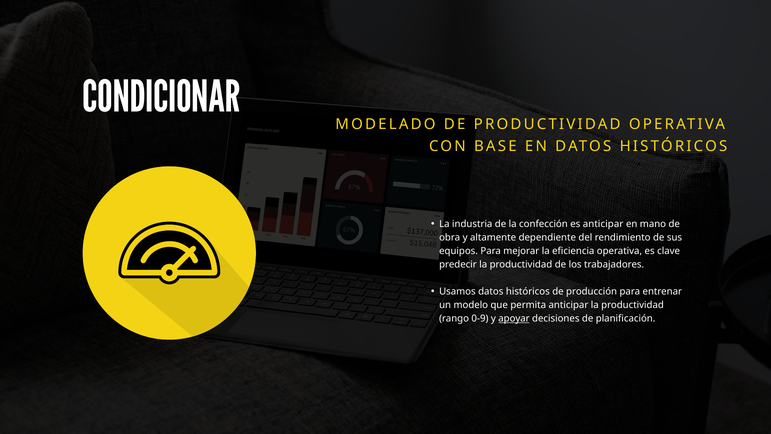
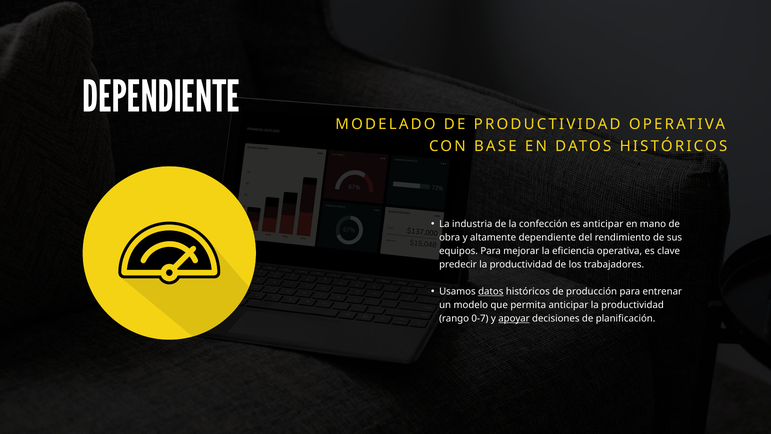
CONDICIONAR at (161, 97): CONDICIONAR -> DEPENDIENTE
datos at (491, 291) underline: none -> present
0-9: 0-9 -> 0-7
